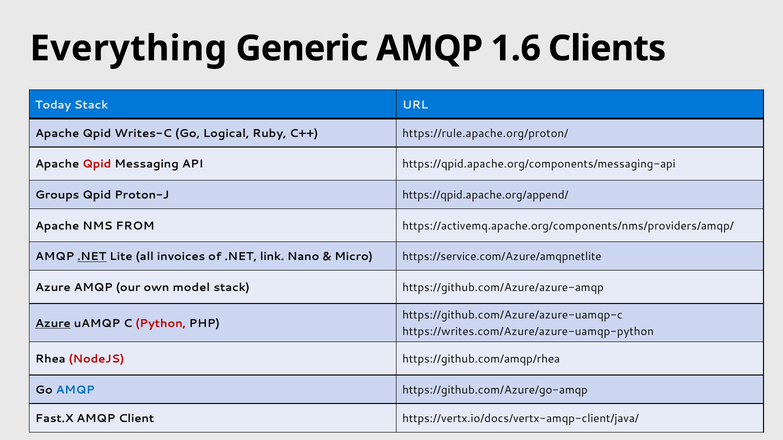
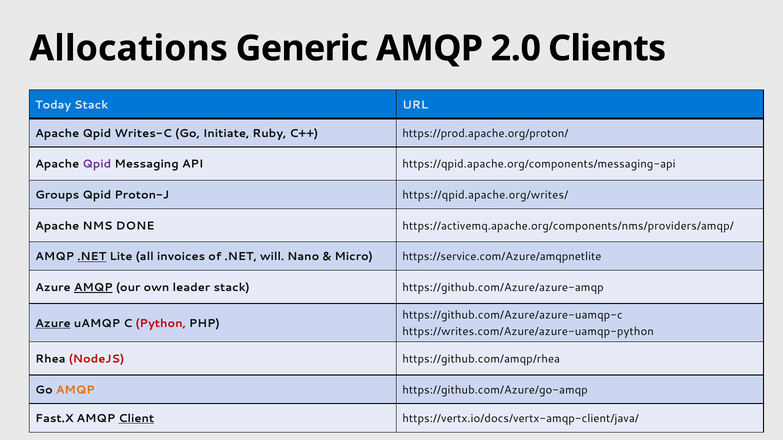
Everything: Everything -> Allocations
1.6: 1.6 -> 2.0
Logical: Logical -> Initiate
https://rule.apache.org/proton/: https://rule.apache.org/proton/ -> https://prod.apache.org/proton/
Qpid at (97, 164) colour: red -> purple
https://qpid.apache.org/append/: https://qpid.apache.org/append/ -> https://qpid.apache.org/writes/
FROM: FROM -> DONE
link: link -> will
AMQP at (93, 288) underline: none -> present
model: model -> leader
AMQP at (75, 390) colour: blue -> orange
Client underline: none -> present
